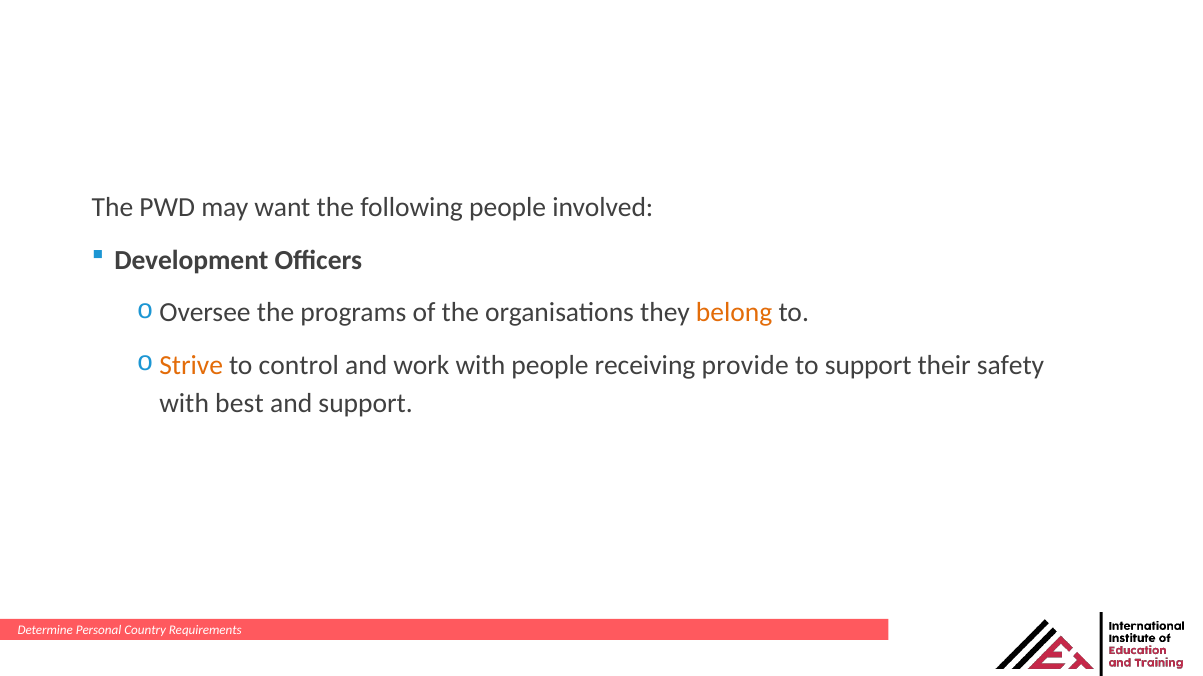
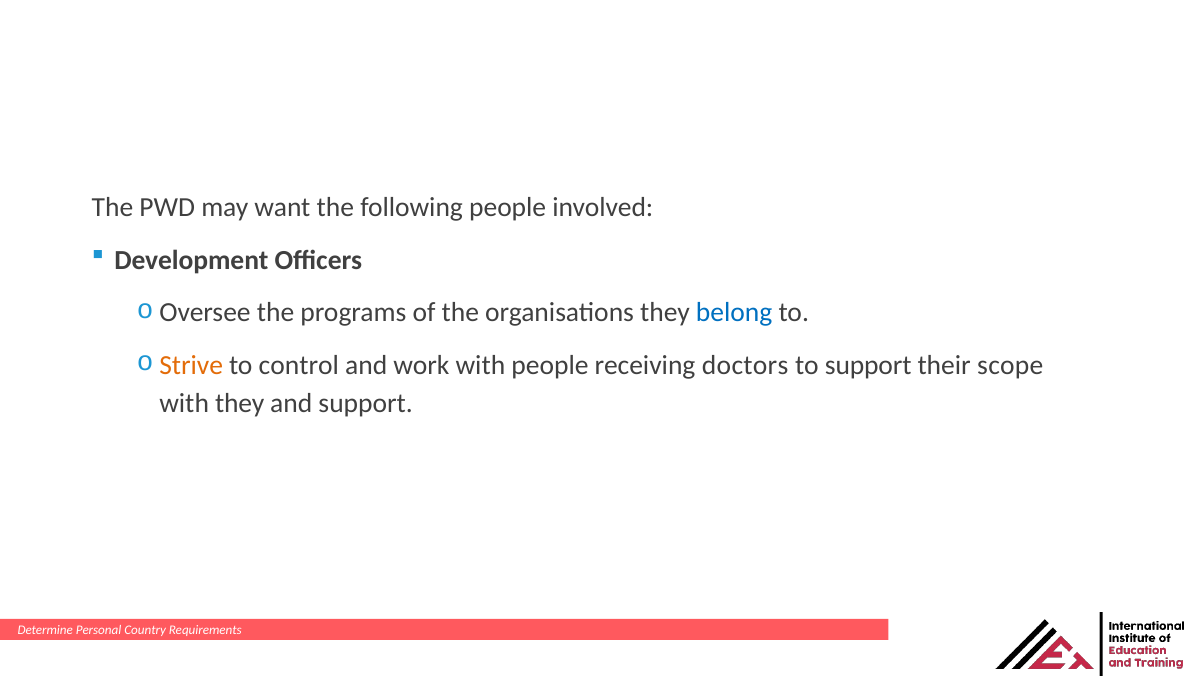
belong colour: orange -> blue
provide: provide -> doctors
safety: safety -> scope
with best: best -> they
